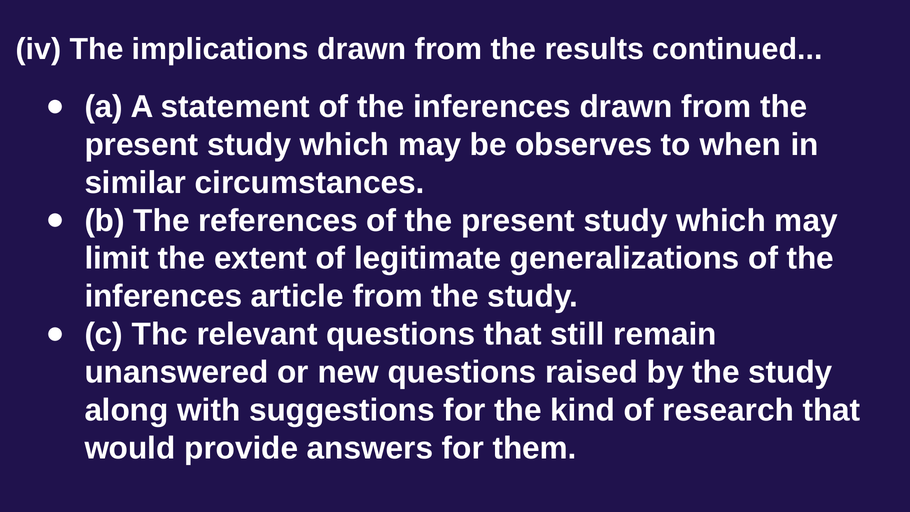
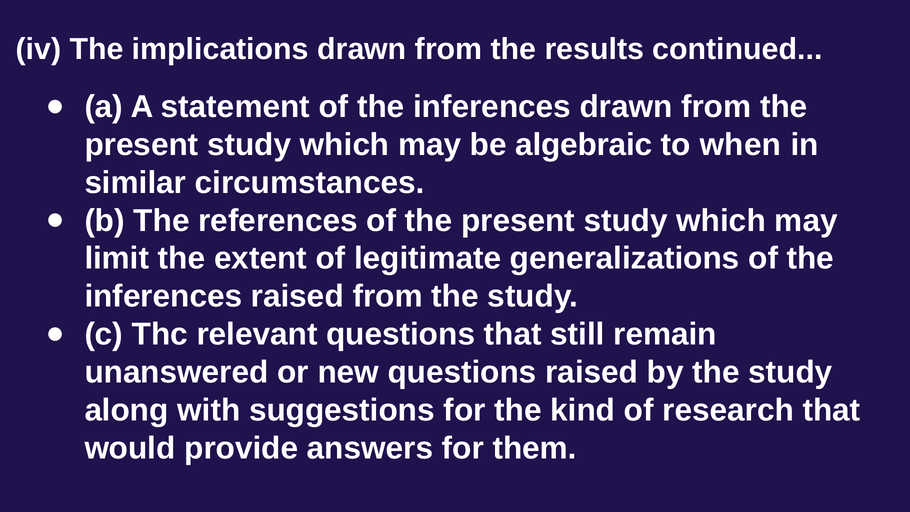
observes: observes -> algebraic
inferences article: article -> raised
